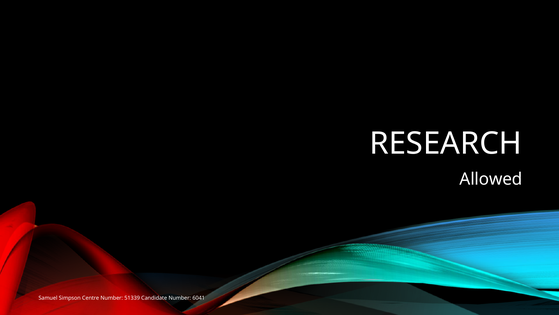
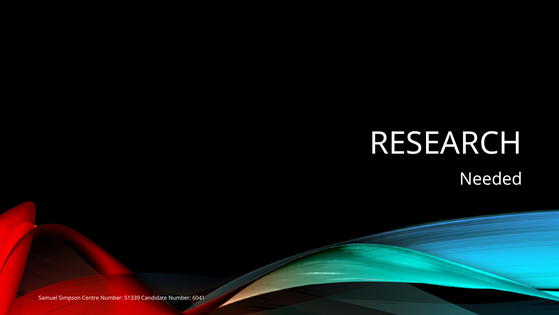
Allowed: Allowed -> Needed
